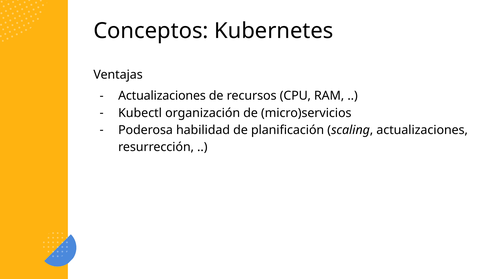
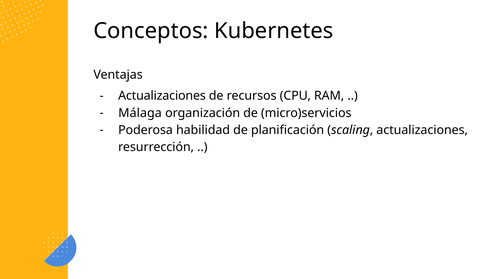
Kubectl: Kubectl -> Málaga
